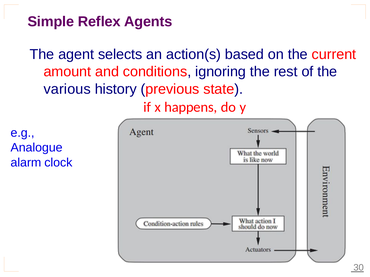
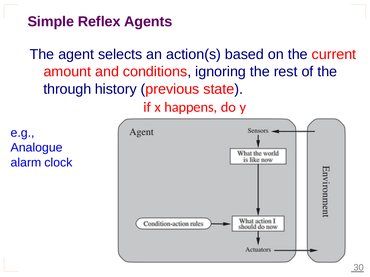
various: various -> through
